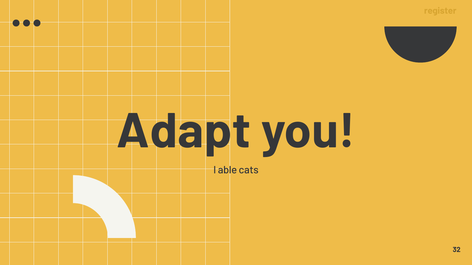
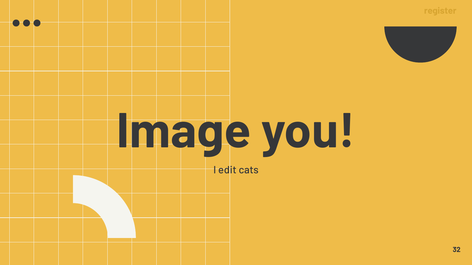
Adapt: Adapt -> Image
able: able -> edit
